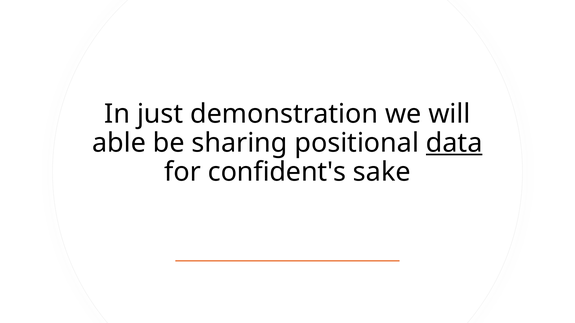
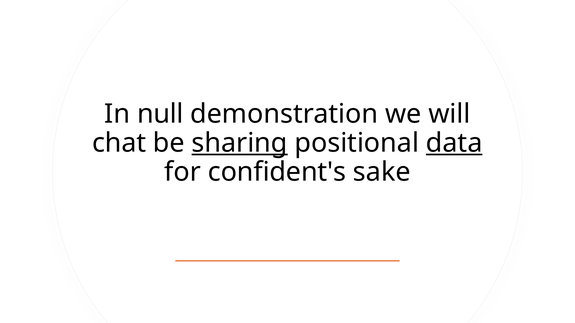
just: just -> null
able: able -> chat
sharing underline: none -> present
